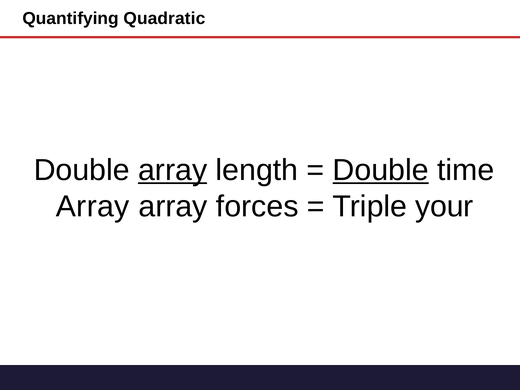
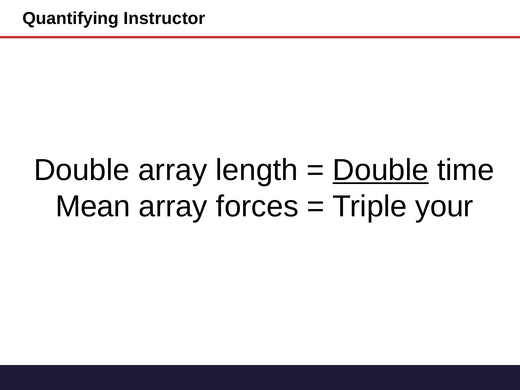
Quadratic: Quadratic -> Instructor
array at (173, 170) underline: present -> none
Array at (93, 207): Array -> Mean
